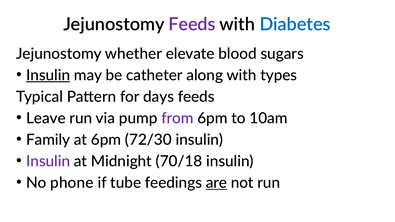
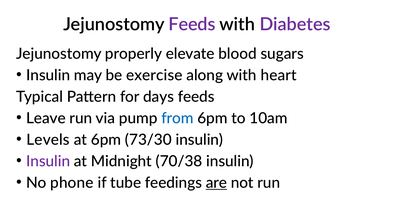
Diabetes colour: blue -> purple
whether: whether -> properly
Insulin at (48, 75) underline: present -> none
catheter: catheter -> exercise
types: types -> heart
from colour: purple -> blue
Family: Family -> Levels
72/30: 72/30 -> 73/30
70/18: 70/18 -> 70/38
